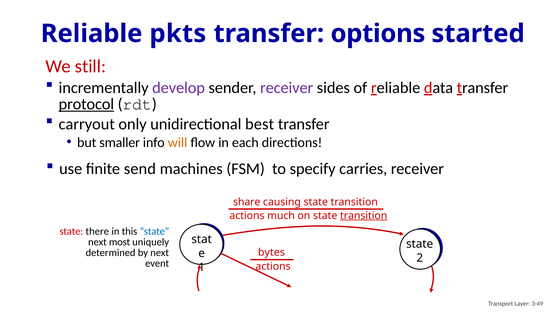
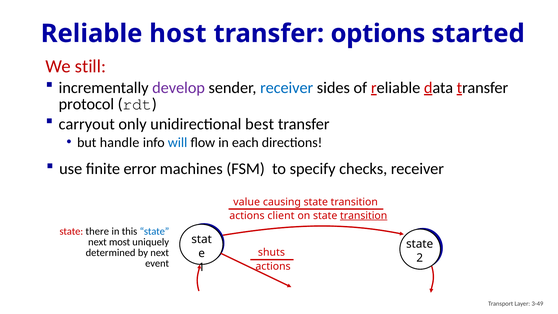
pkts: pkts -> host
receiver at (287, 88) colour: purple -> blue
protocol underline: present -> none
smaller: smaller -> handle
will colour: orange -> blue
send: send -> error
carries: carries -> checks
share: share -> value
much: much -> client
bytes: bytes -> shuts
